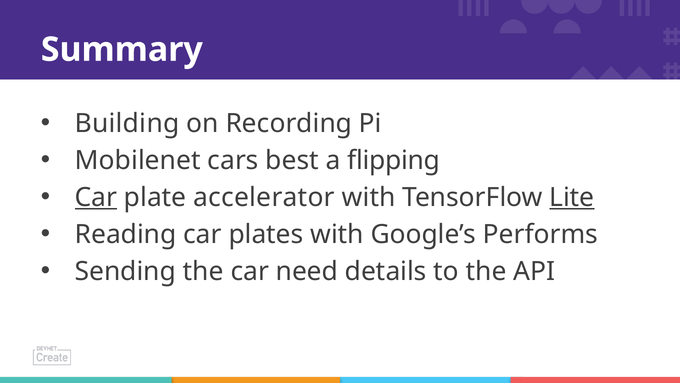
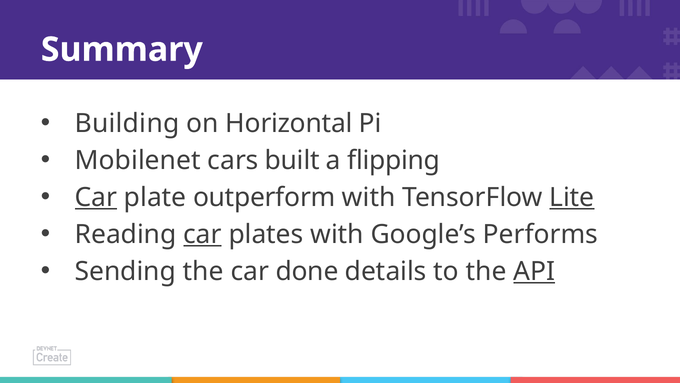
Recording: Recording -> Horizontal
best: best -> built
accelerator: accelerator -> outperform
car at (203, 234) underline: none -> present
need: need -> done
API underline: none -> present
